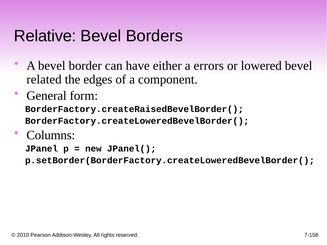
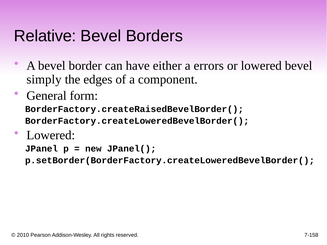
related: related -> simply
Columns at (51, 135): Columns -> Lowered
